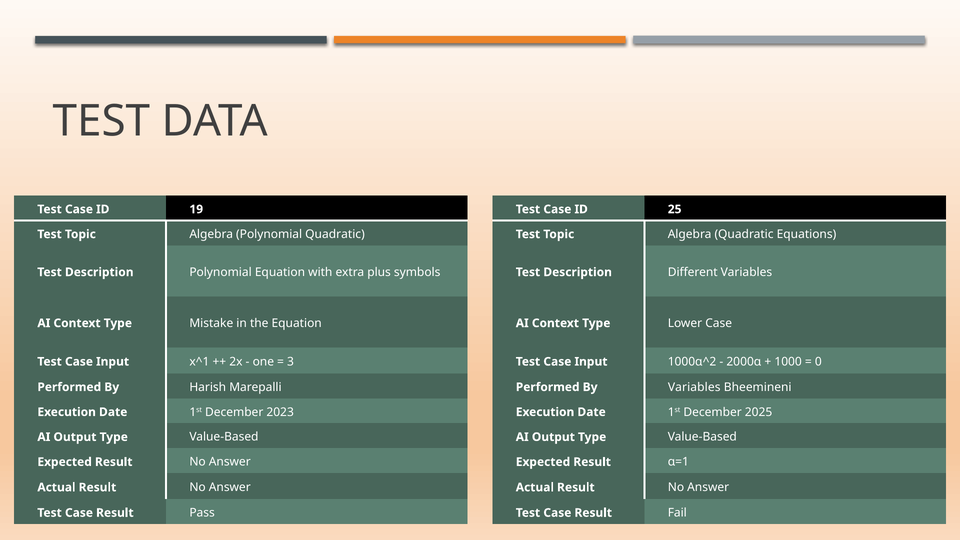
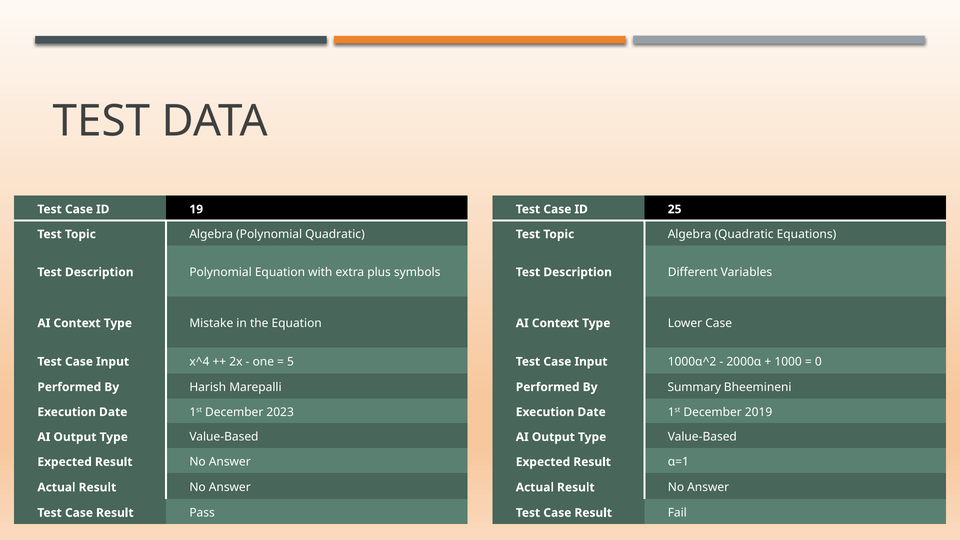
x^1: x^1 -> x^4
3: 3 -> 5
By Variables: Variables -> Summary
2025: 2025 -> 2019
